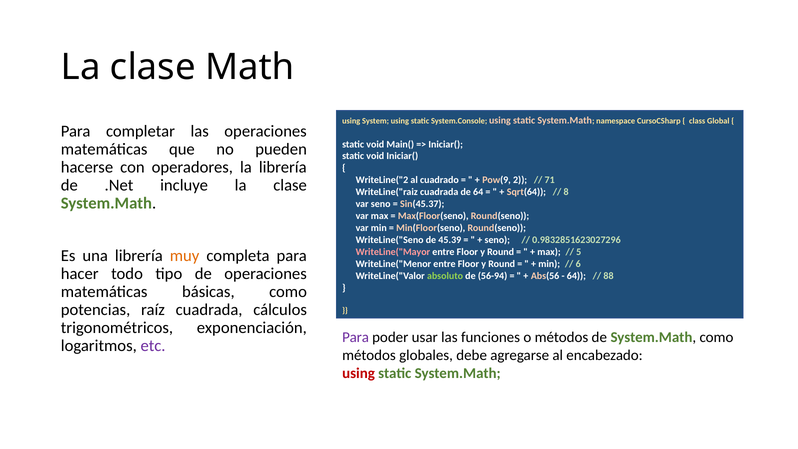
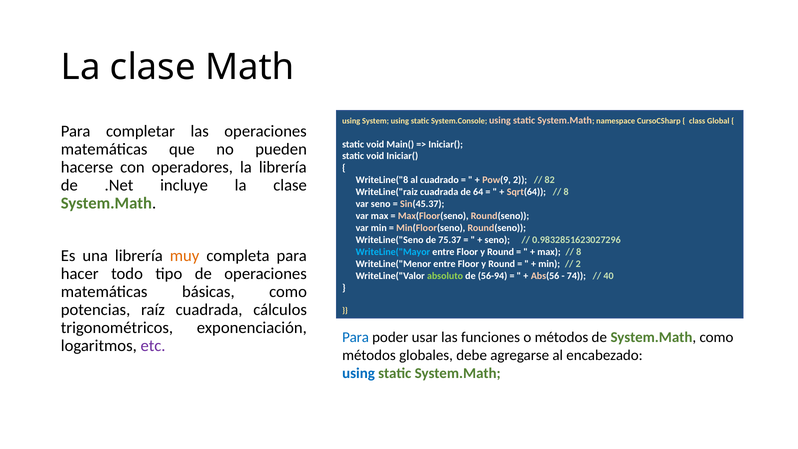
WriteLine("2: WriteLine("2 -> WriteLine("8
71: 71 -> 82
45.39: 45.39 -> 75.37
WriteLine("Mayor colour: pink -> light blue
5 at (579, 252): 5 -> 8
6 at (578, 264): 6 -> 2
64 at (576, 276): 64 -> 74
88: 88 -> 40
Para at (356, 337) colour: purple -> blue
using at (359, 373) colour: red -> blue
